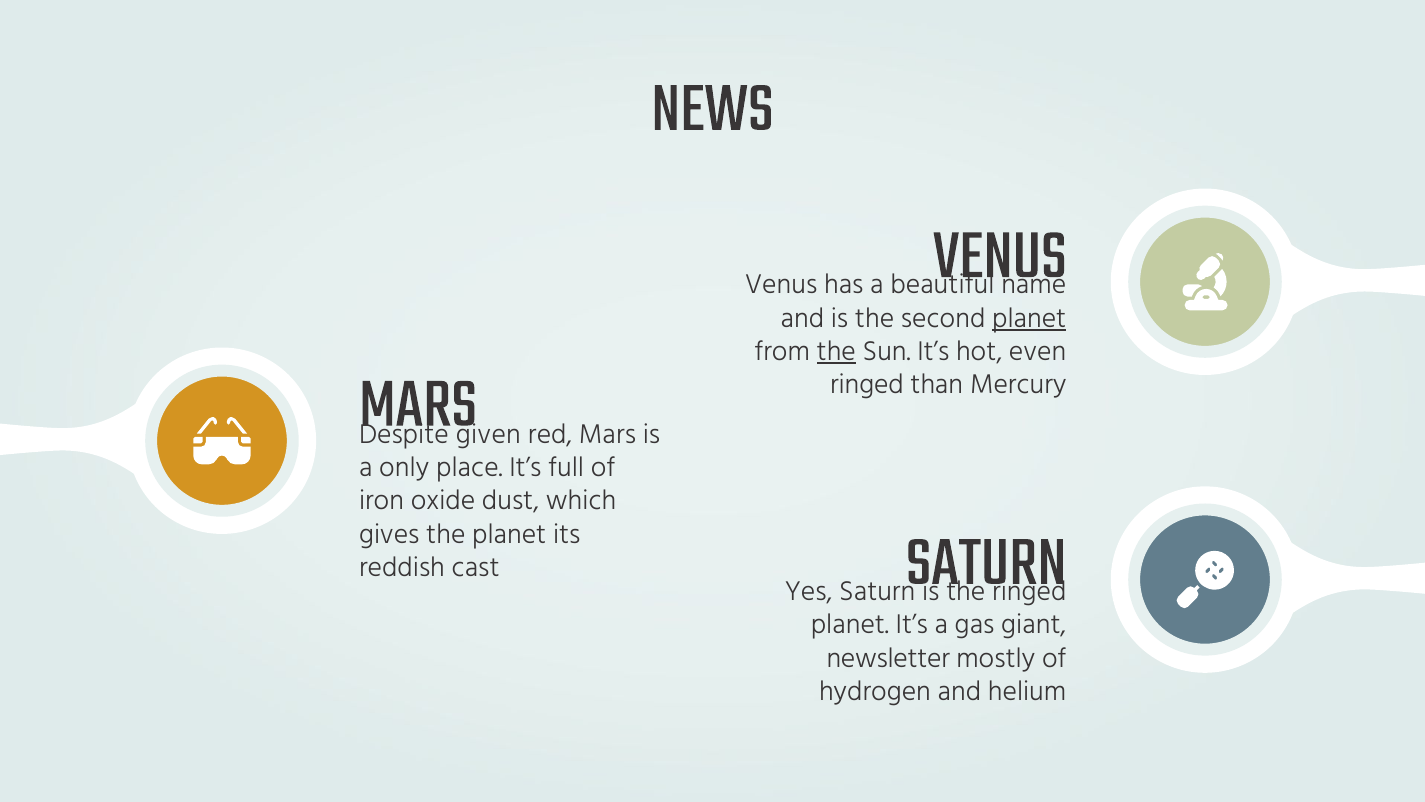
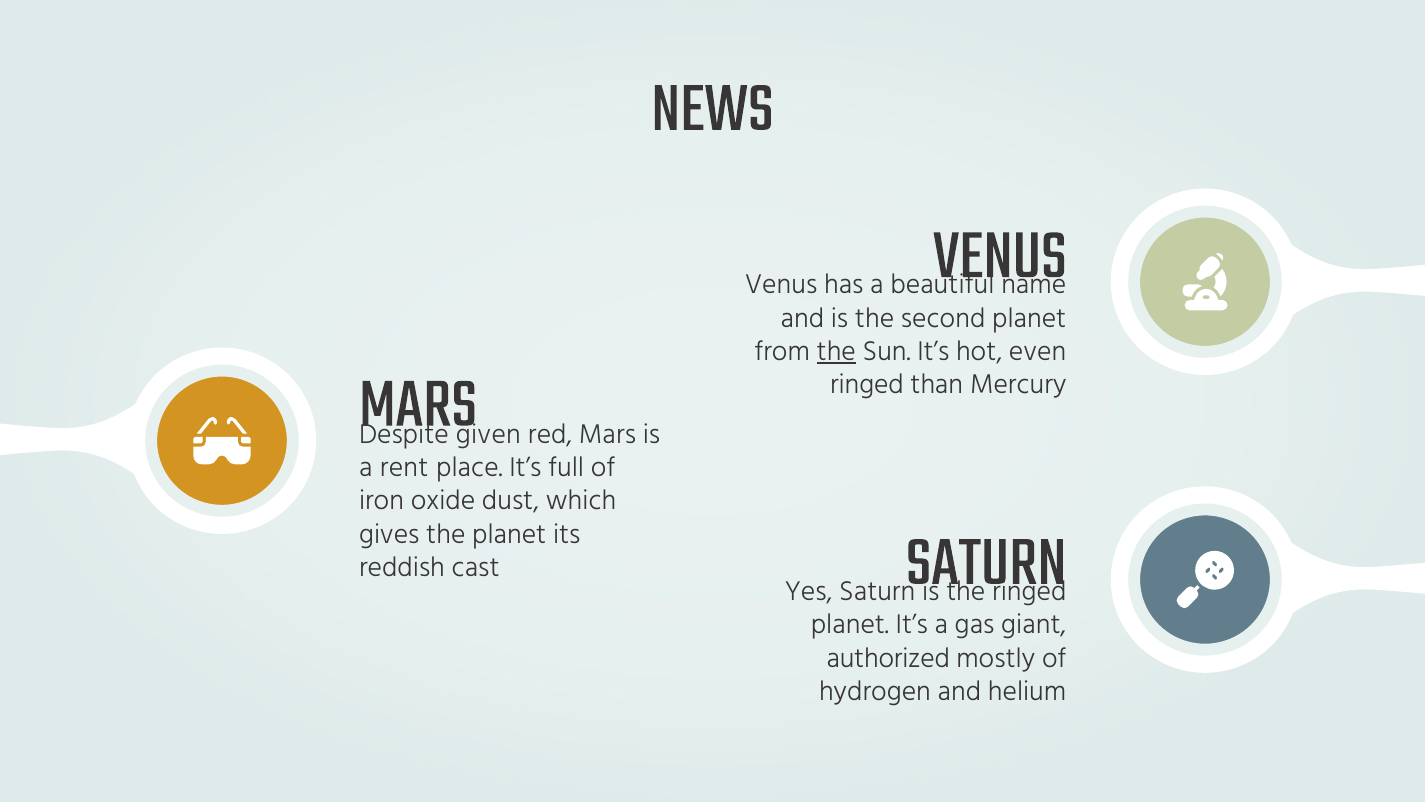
planet at (1029, 318) underline: present -> none
only: only -> rent
newsletter: newsletter -> authorized
